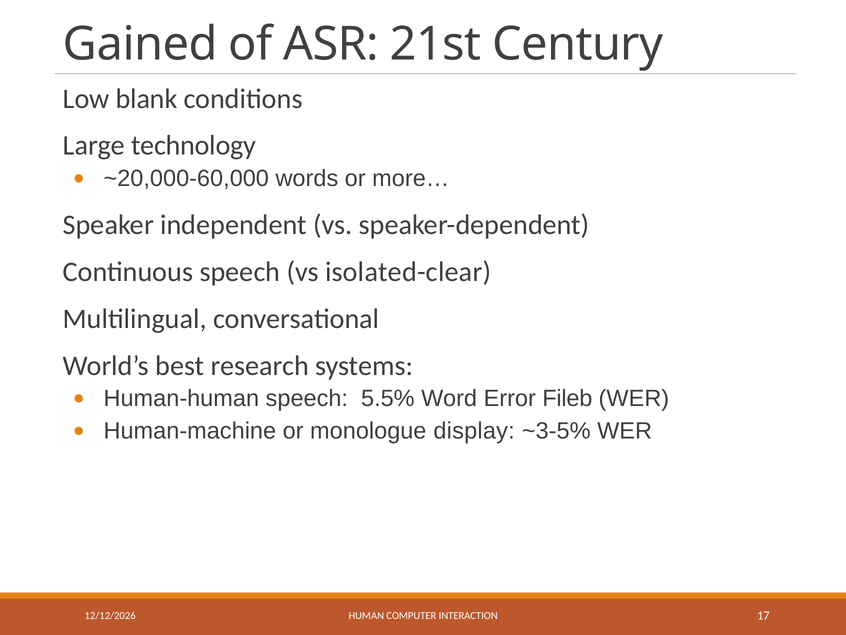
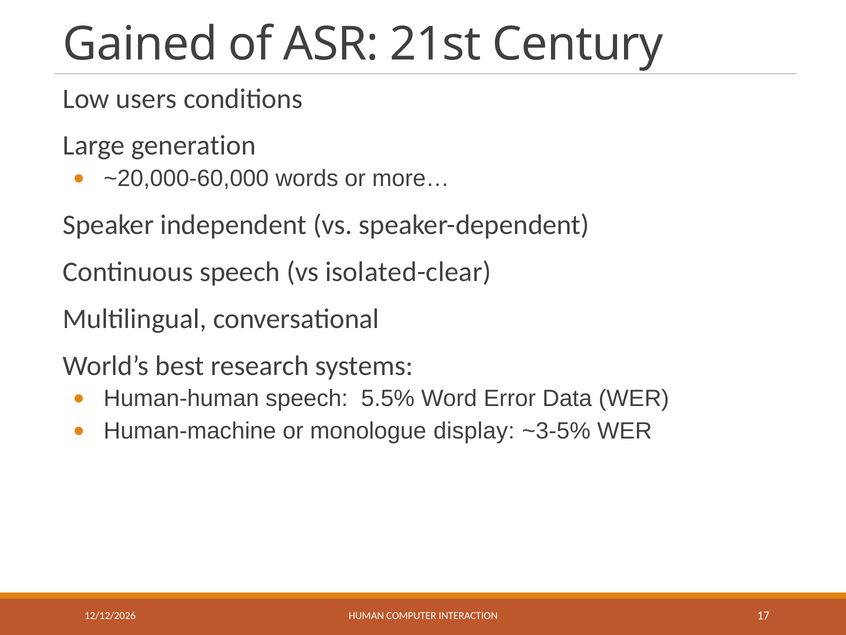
blank: blank -> users
technology: technology -> generation
Fileb: Fileb -> Data
